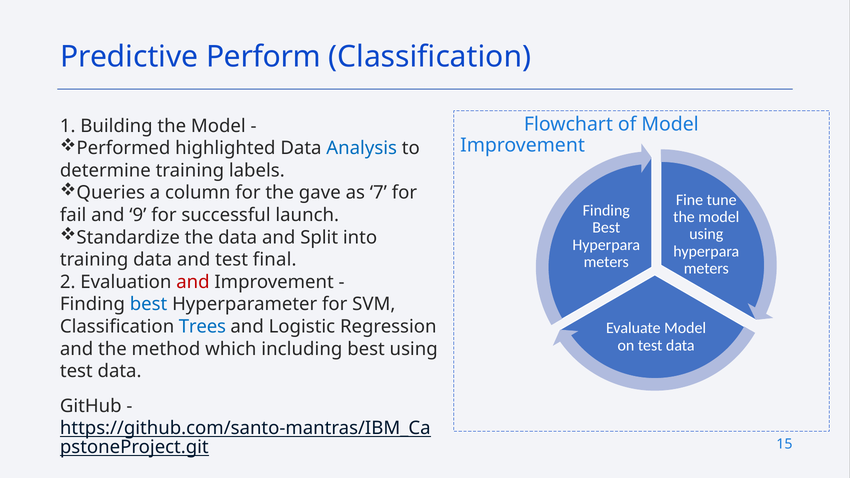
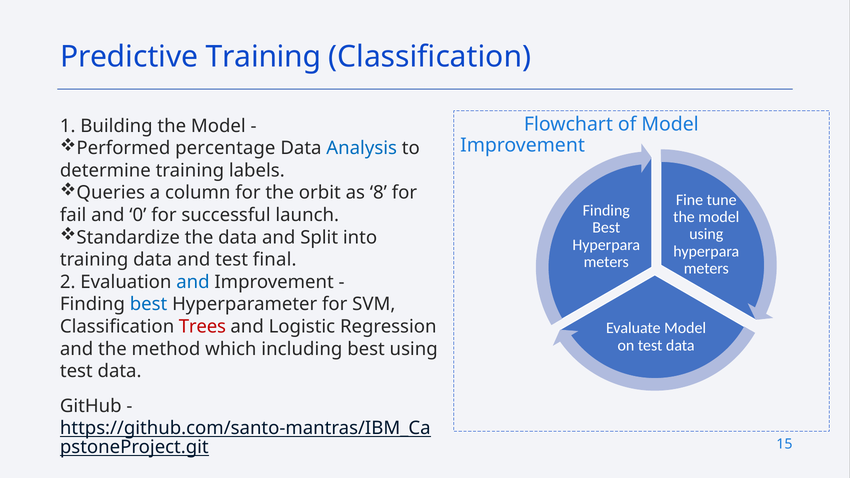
Predictive Perform: Perform -> Training
highlighted: highlighted -> percentage
gave: gave -> orbit
7: 7 -> 8
9: 9 -> 0
and at (193, 282) colour: red -> blue
Trees colour: blue -> red
